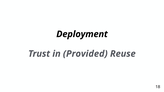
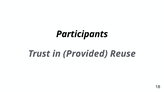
Deployment: Deployment -> Participants
